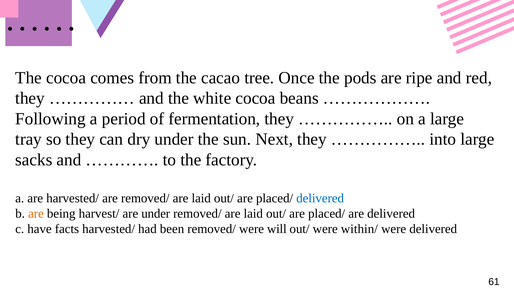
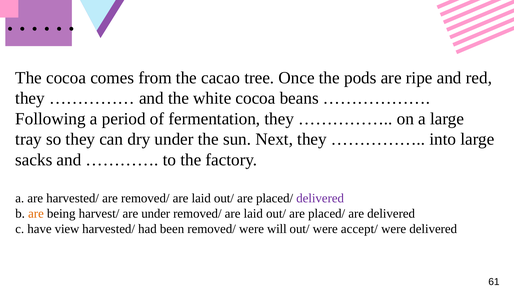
delivered at (320, 198) colour: blue -> purple
facts: facts -> view
within/: within/ -> accept/
